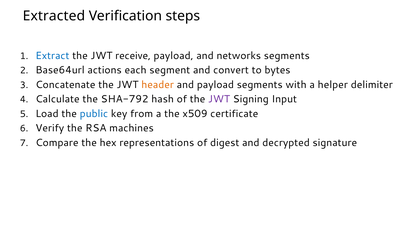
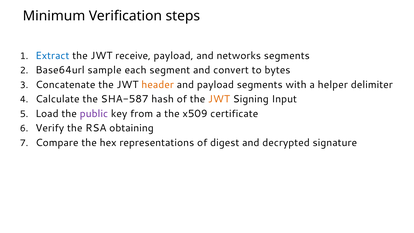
Extracted: Extracted -> Minimum
actions: actions -> sample
SHA-792: SHA-792 -> SHA-587
JWT at (219, 99) colour: purple -> orange
public colour: blue -> purple
machines: machines -> obtaining
